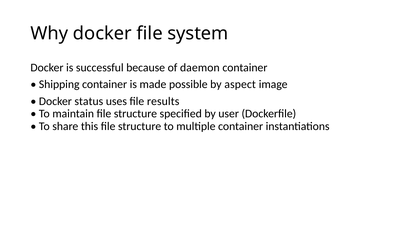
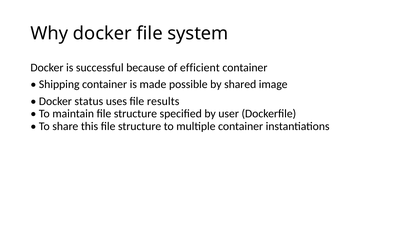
daemon: daemon -> efficient
aspect: aspect -> shared
